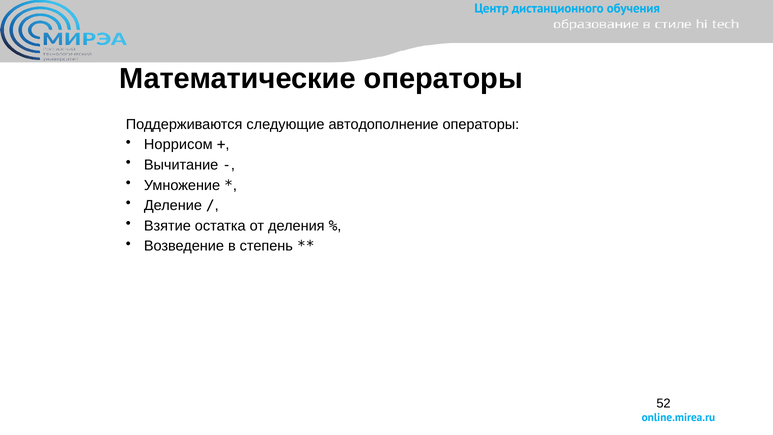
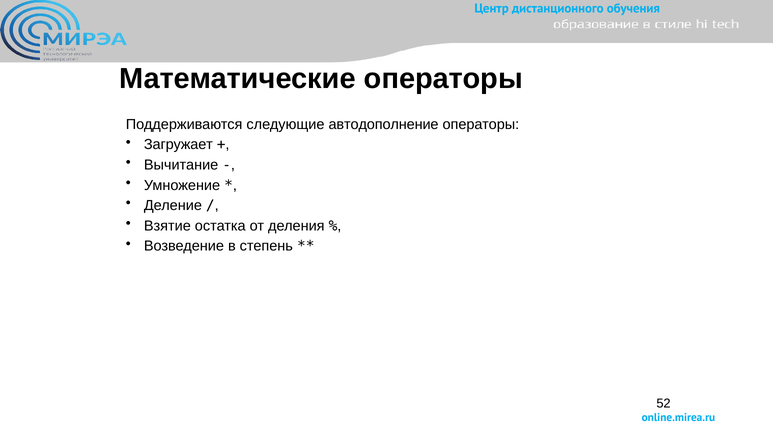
Норрисом: Норрисом -> Загружает
